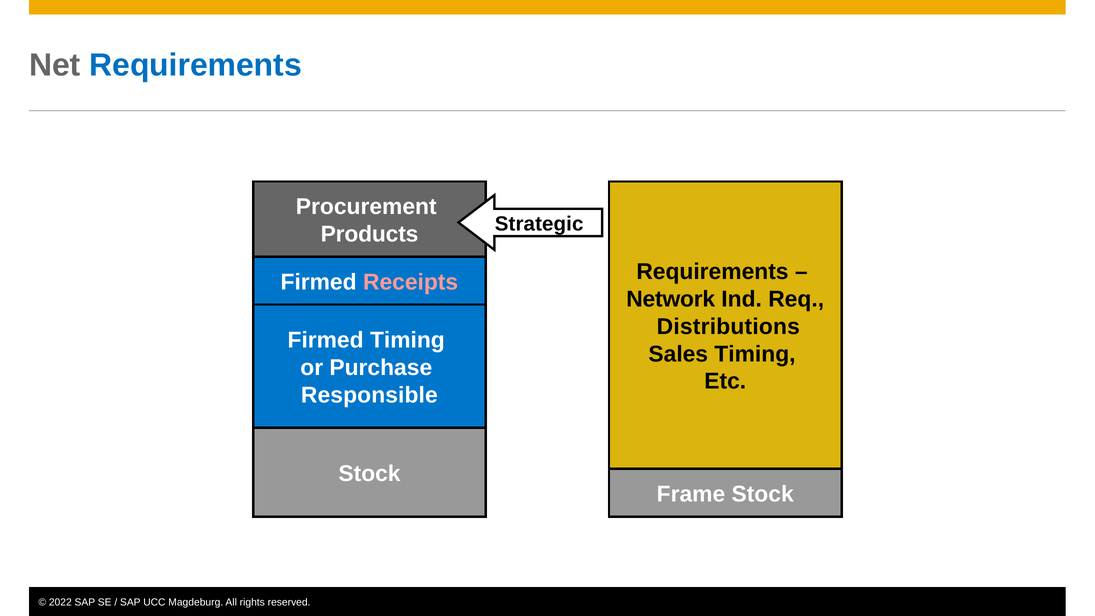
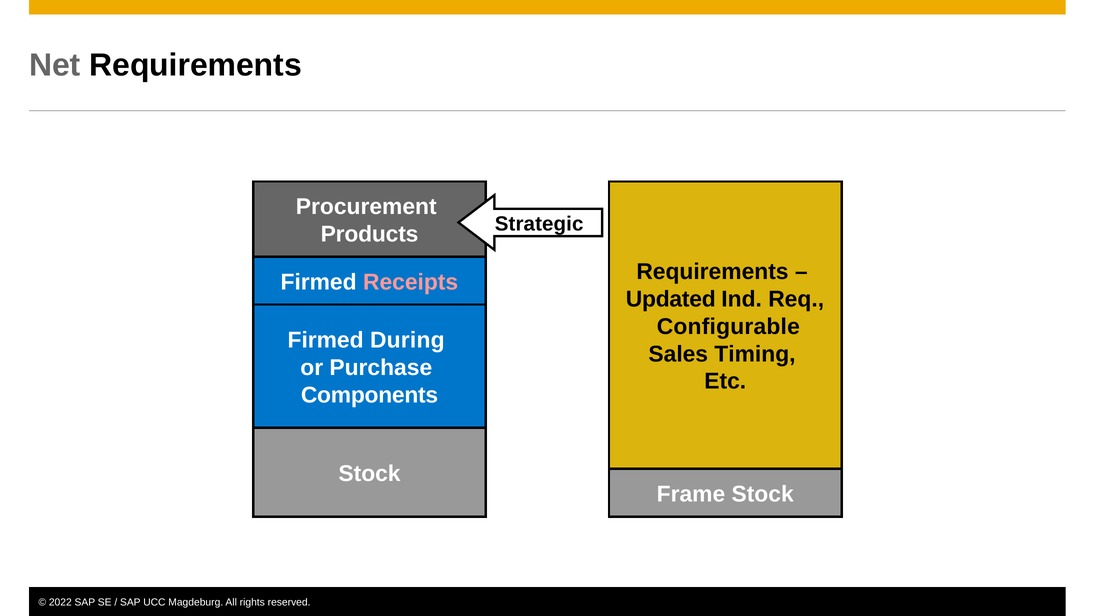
Requirements at (196, 65) colour: blue -> black
Network: Network -> Updated
Distributions: Distributions -> Configurable
Firmed Timing: Timing -> During
Responsible: Responsible -> Components
